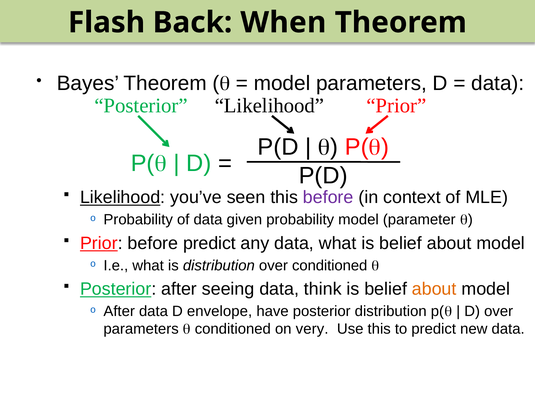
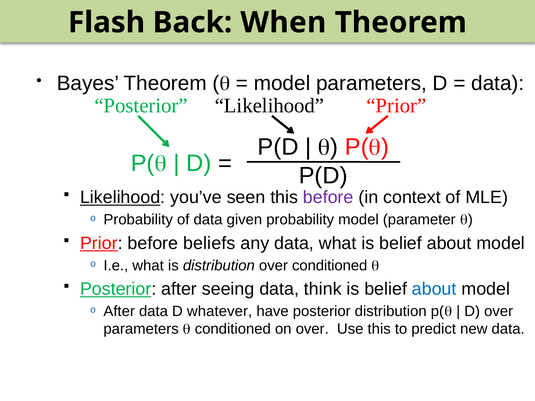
before predict: predict -> beliefs
about at (434, 289) colour: orange -> blue
envelope: envelope -> whatever
on very: very -> over
